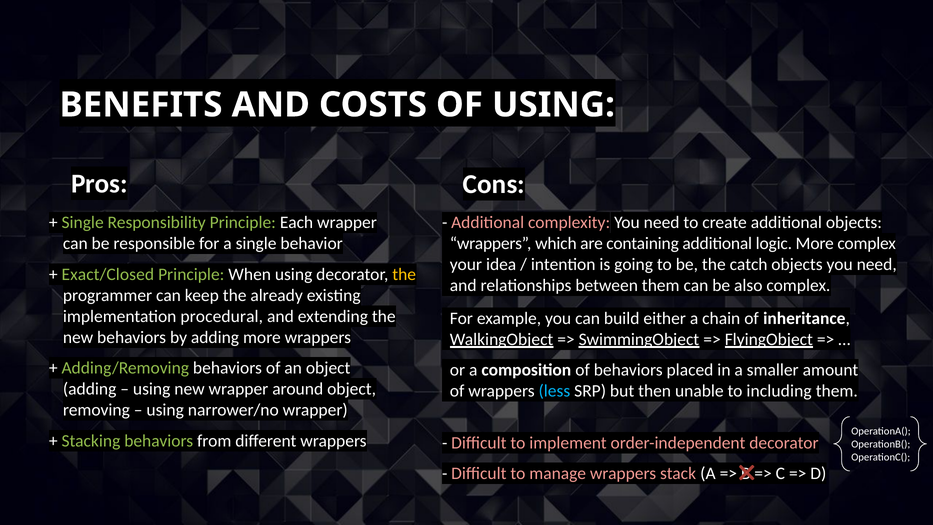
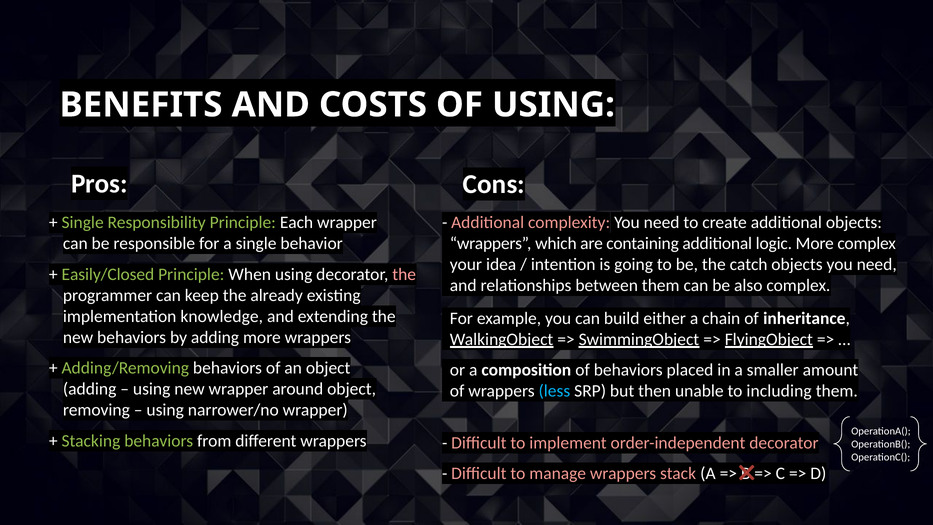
Exact/Closed: Exact/Closed -> Easily/Closed
the at (404, 274) colour: yellow -> pink
procedural: procedural -> knowledge
